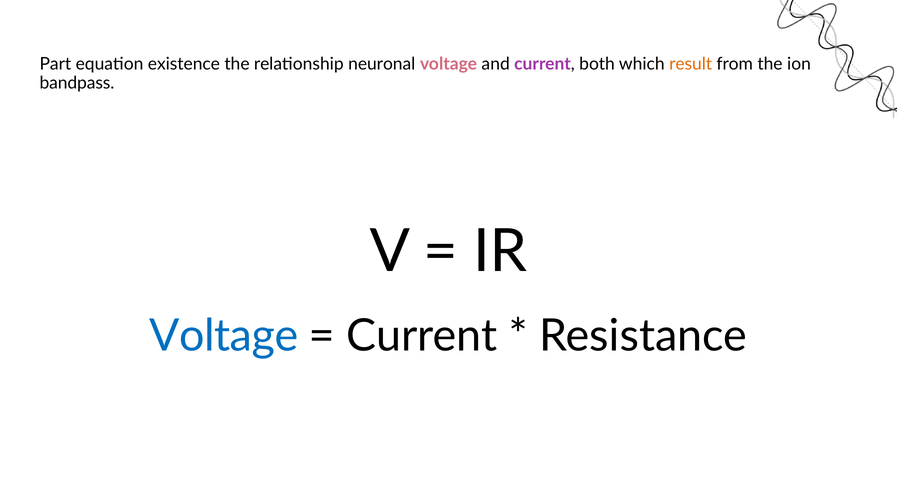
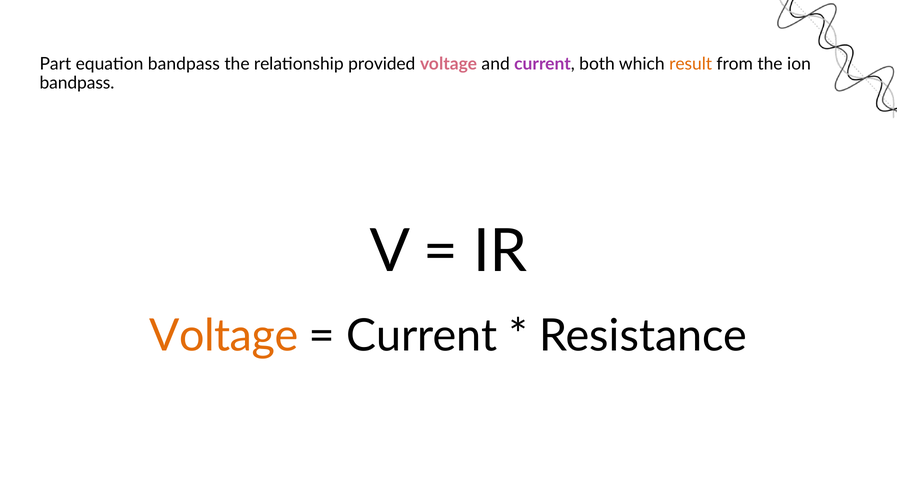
equation existence: existence -> bandpass
neuronal: neuronal -> provided
Voltage at (224, 336) colour: blue -> orange
